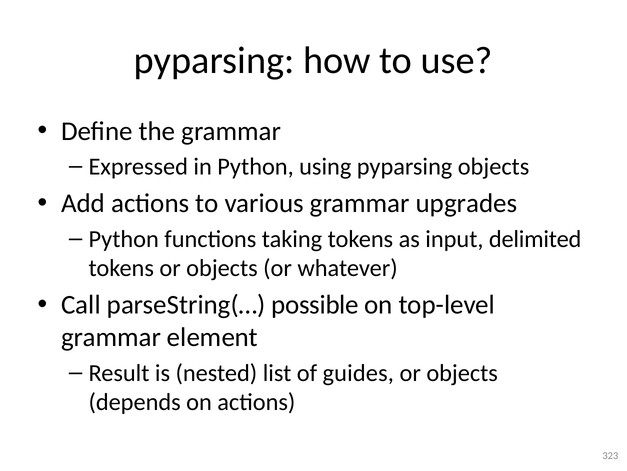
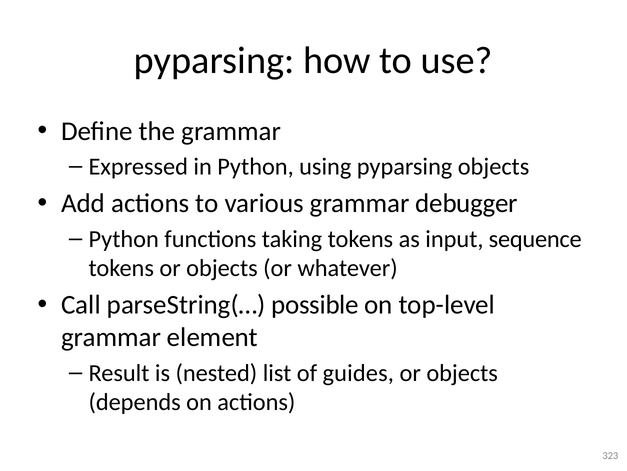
upgrades: upgrades -> debugger
delimited: delimited -> sequence
